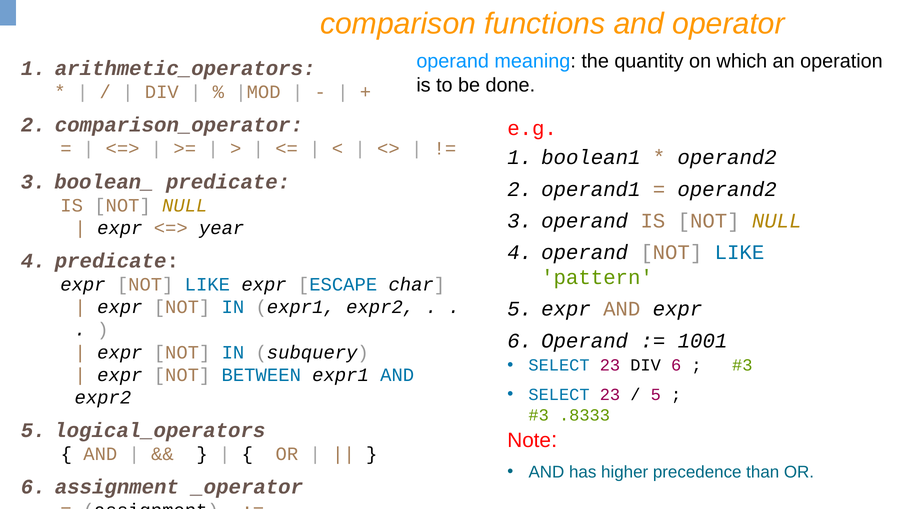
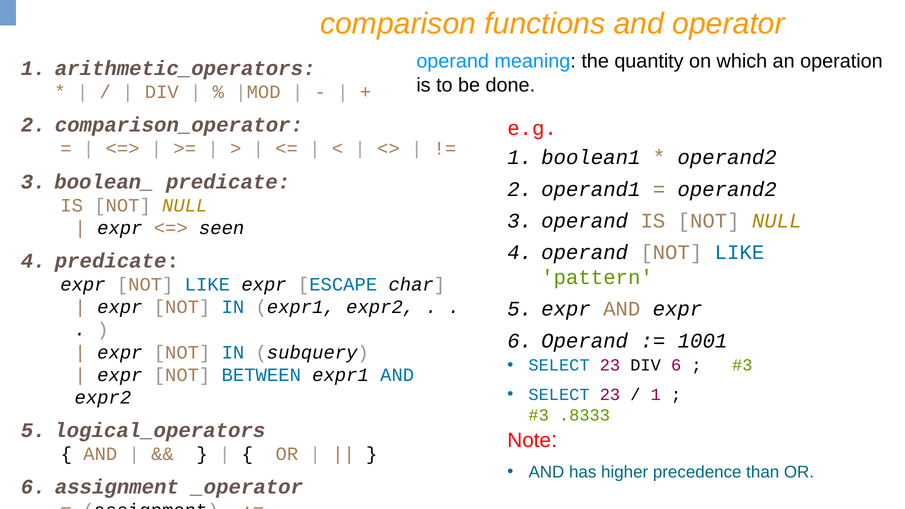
year: year -> seen
5 at (656, 395): 5 -> 1
